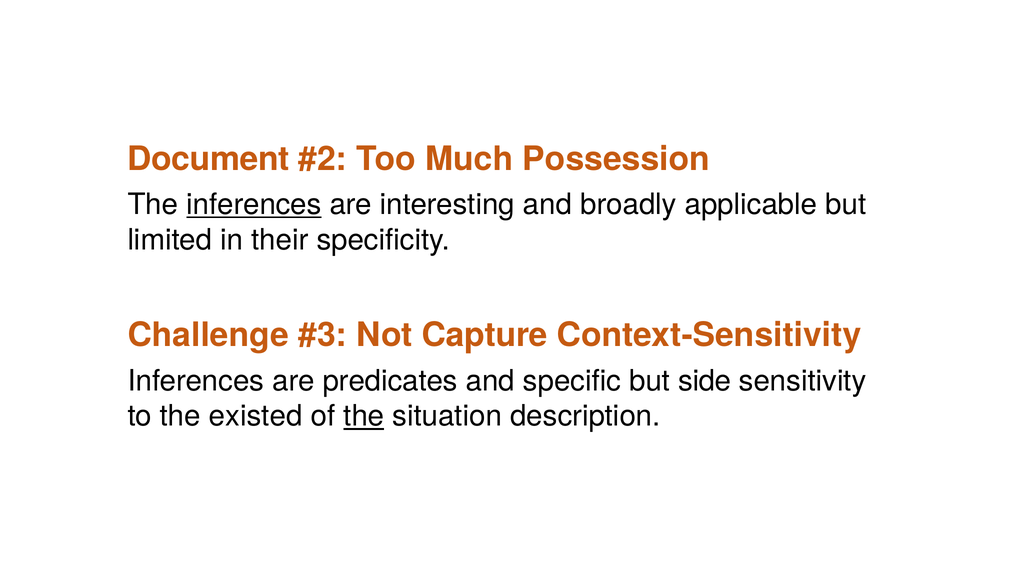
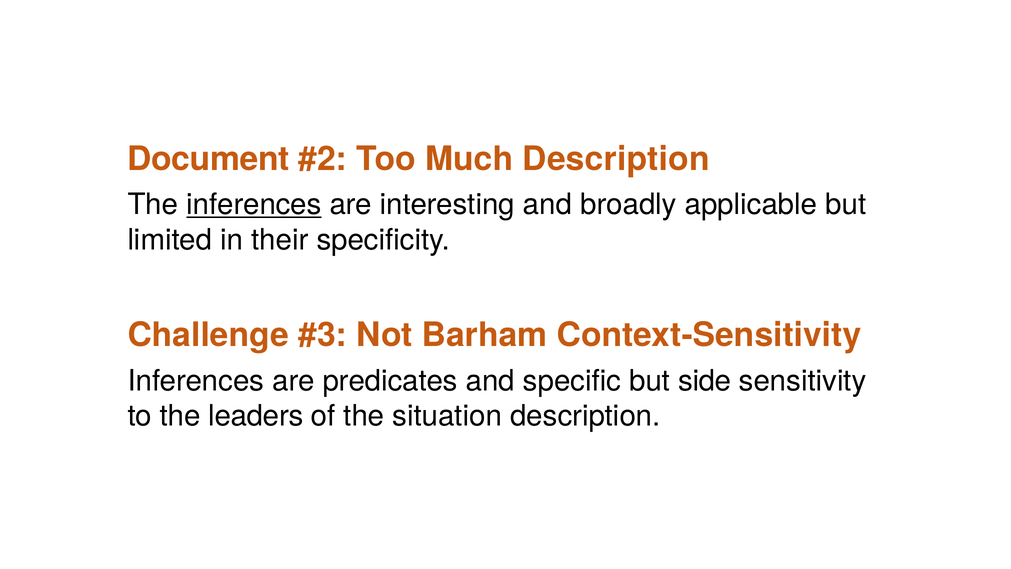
Much Possession: Possession -> Description
Capture: Capture -> Barham
existed: existed -> leaders
the at (364, 416) underline: present -> none
